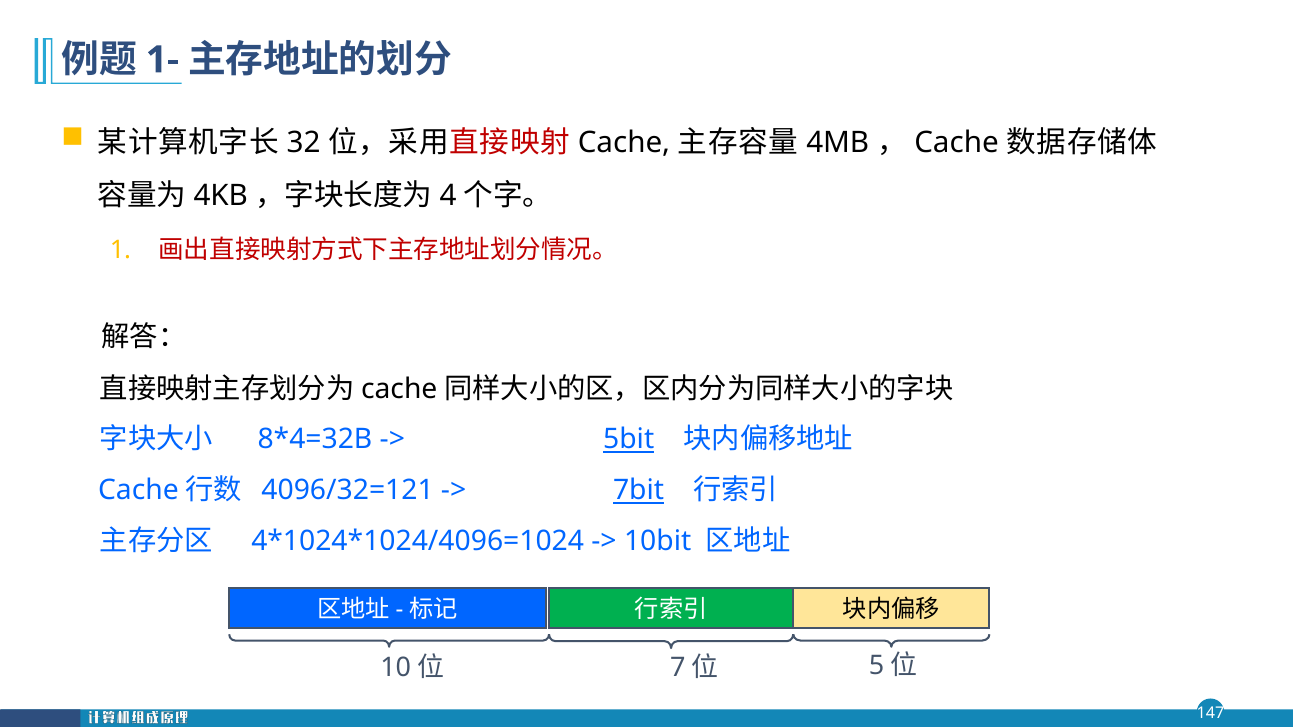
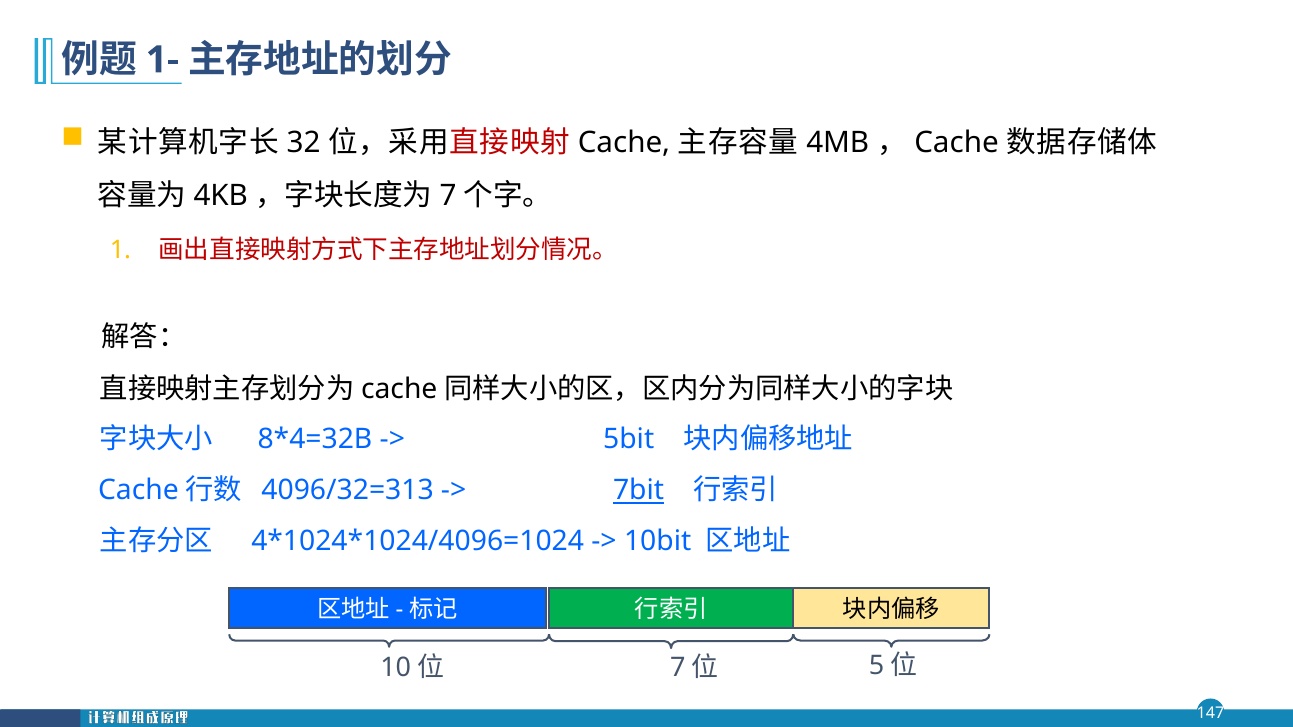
4 at (448, 196): 4 -> 7
5bit underline: present -> none
4096/32=121: 4096/32=121 -> 4096/32=313
